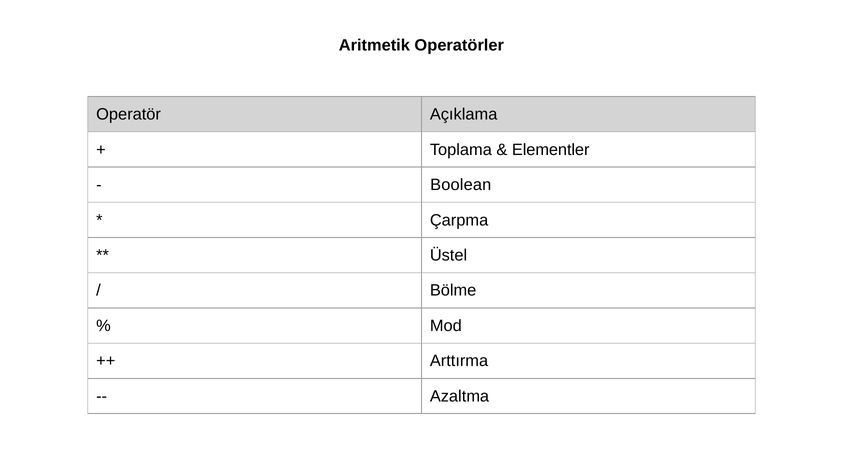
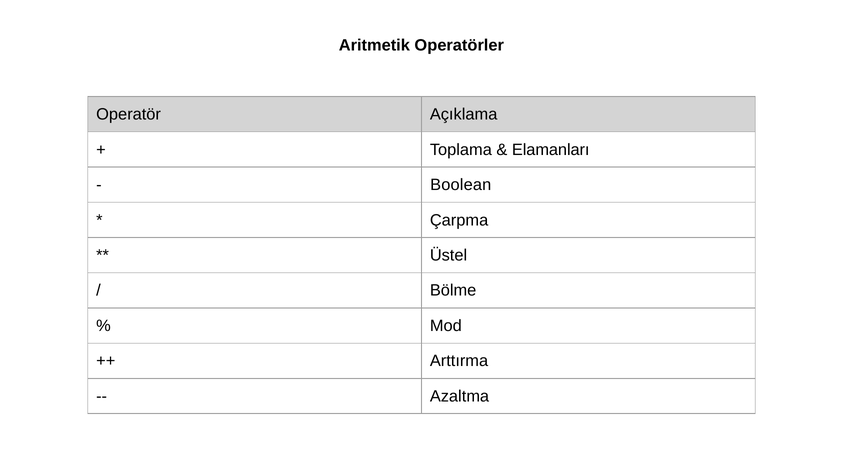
Elementler: Elementler -> Elamanları
